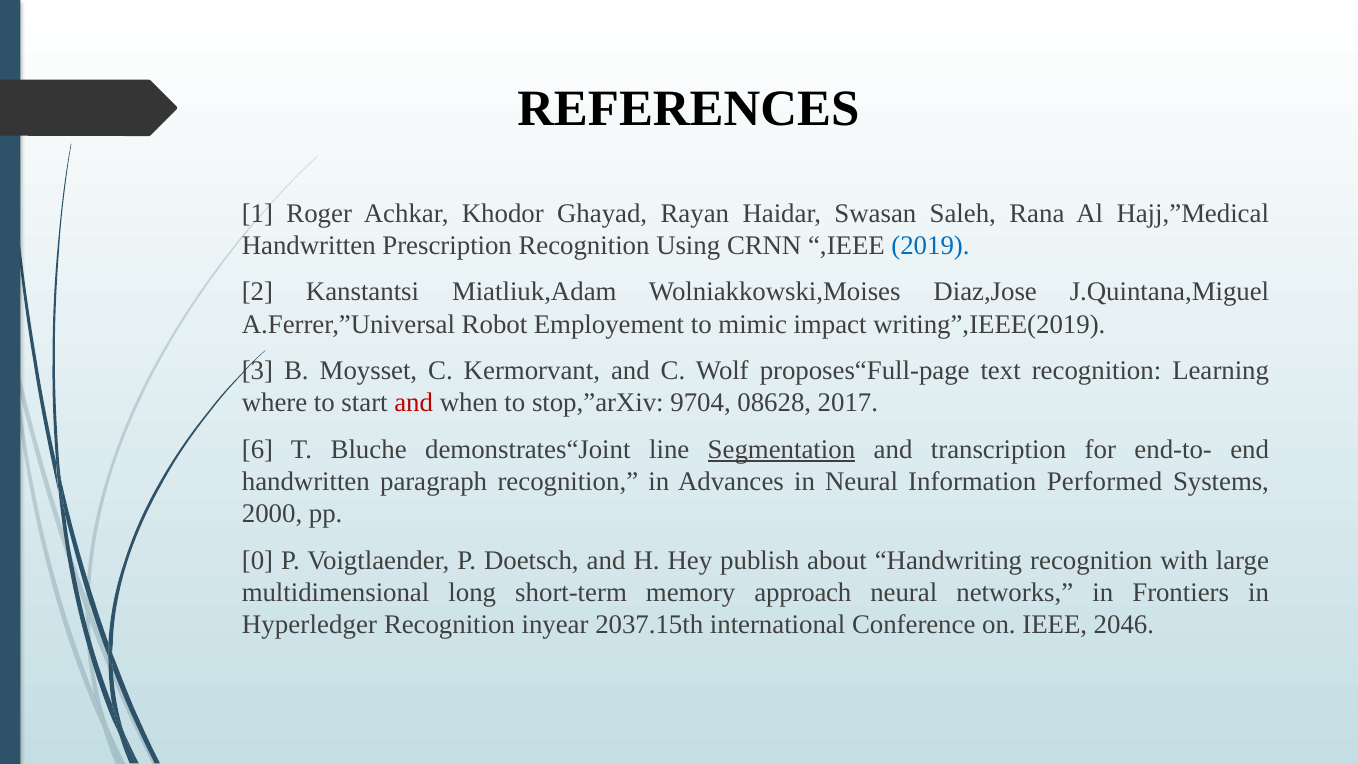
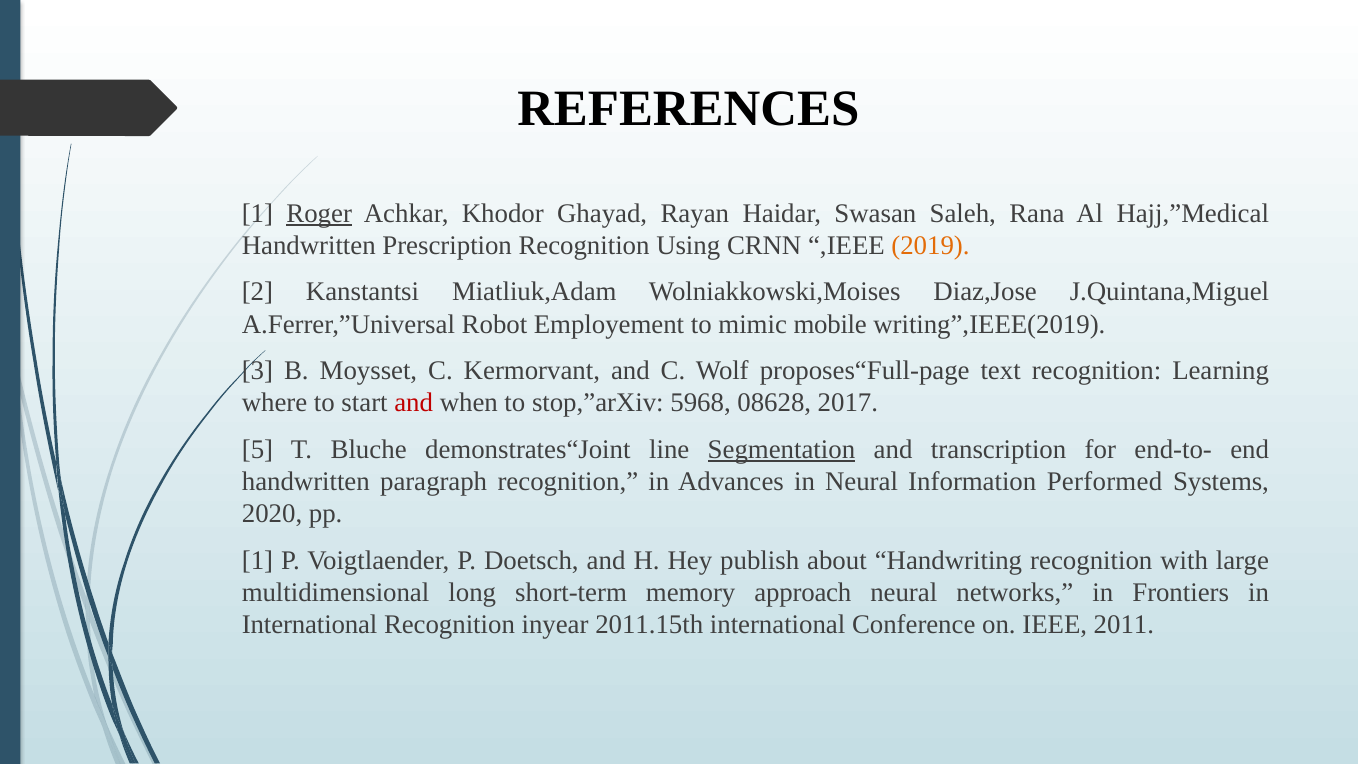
Roger underline: none -> present
2019 colour: blue -> orange
impact: impact -> mobile
9704: 9704 -> 5968
6: 6 -> 5
2000: 2000 -> 2020
0 at (257, 560): 0 -> 1
Hyperledger at (310, 625): Hyperledger -> International
2037.15th: 2037.15th -> 2011.15th
2046: 2046 -> 2011
